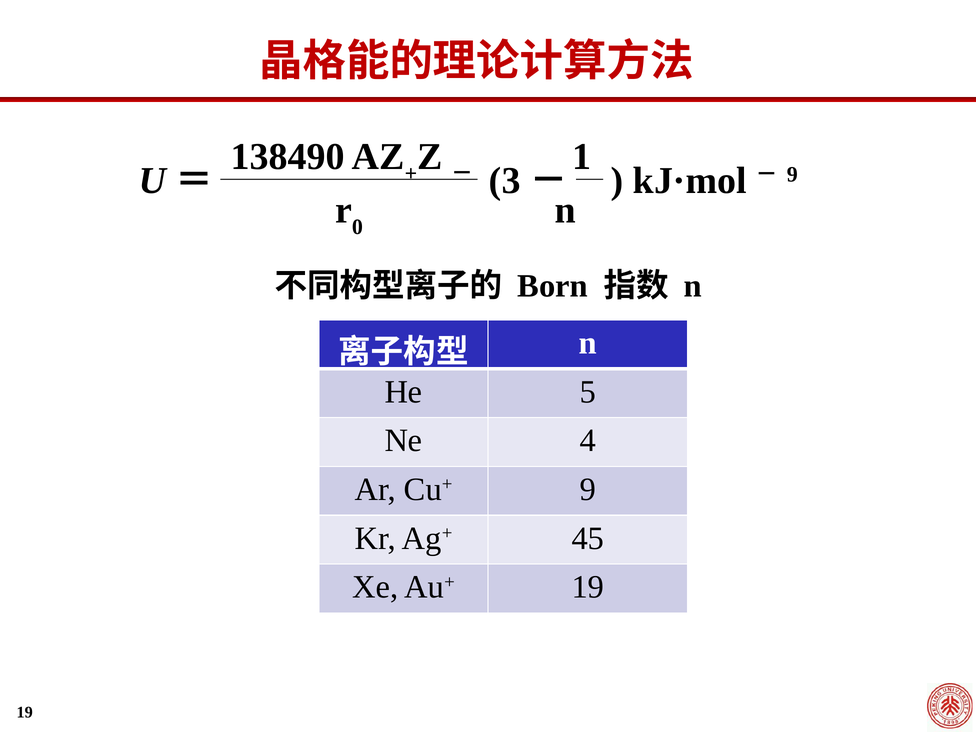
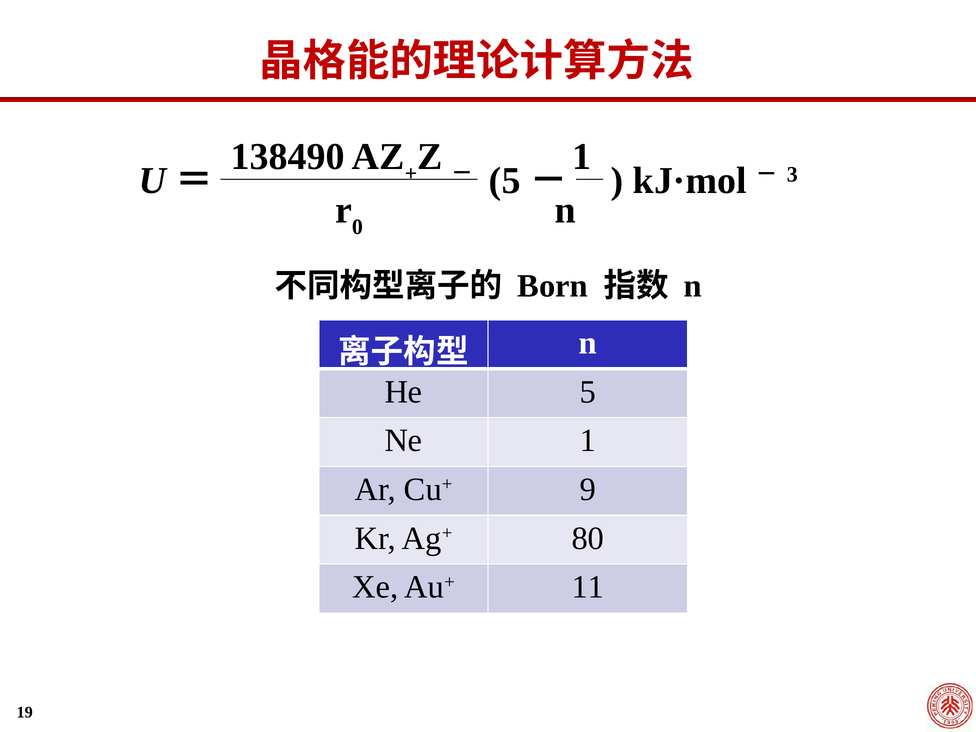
3 at (505, 181): 3 -> 5
9 at (792, 175): 9 -> 3
Ne 4: 4 -> 1
45: 45 -> 80
Au+ 19: 19 -> 11
